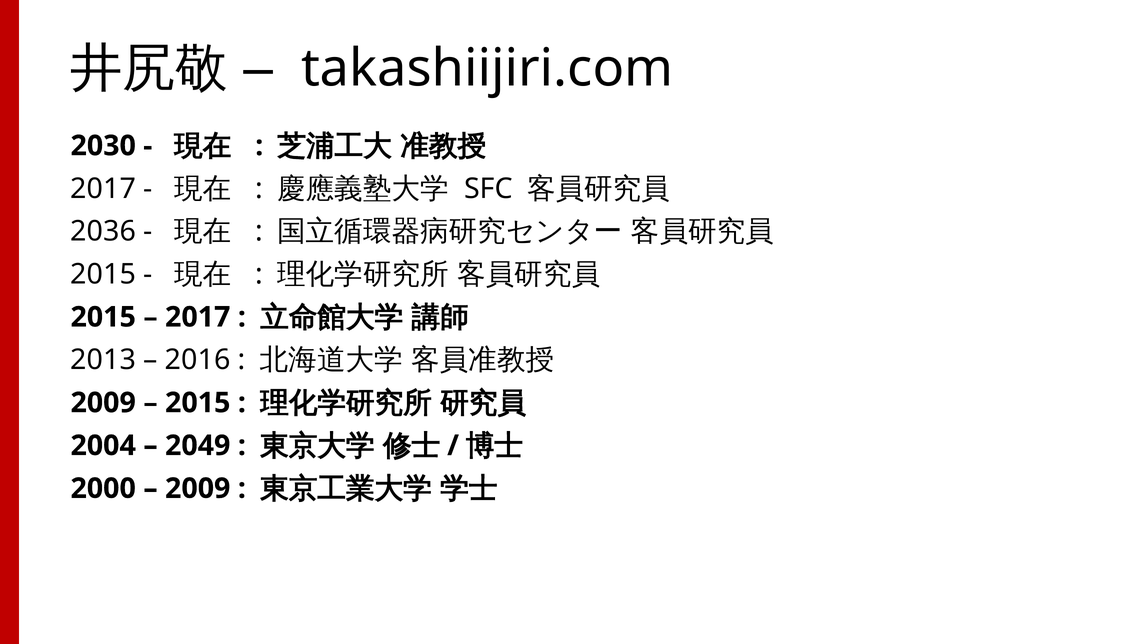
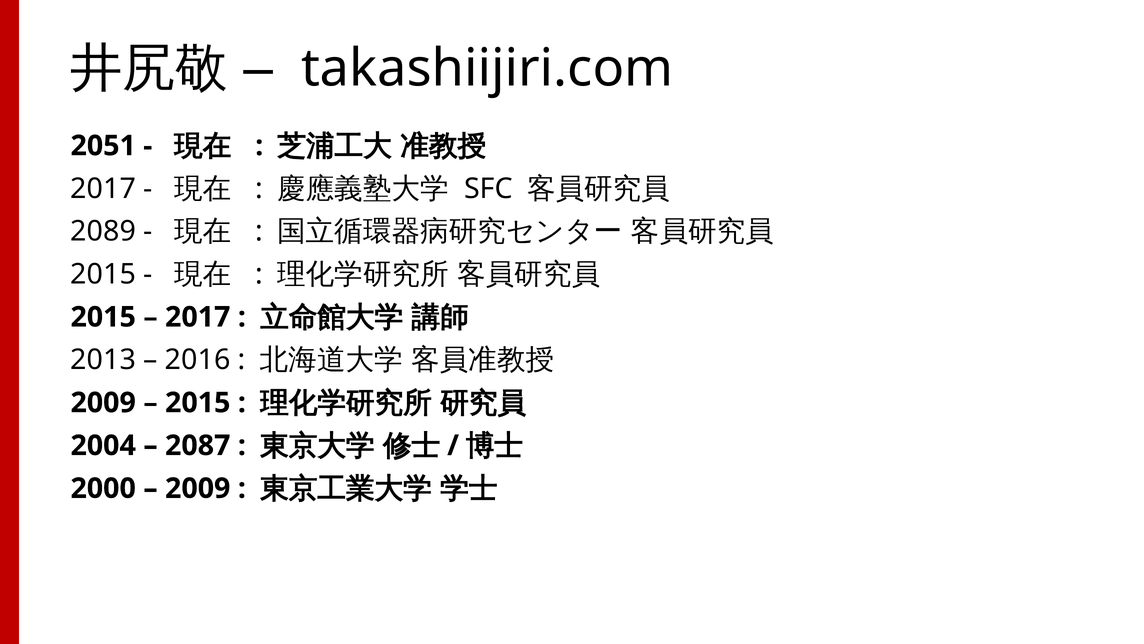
2030: 2030 -> 2051
2036: 2036 -> 2089
2049: 2049 -> 2087
